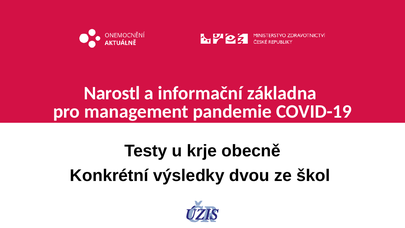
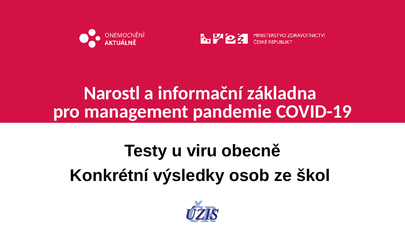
krje: krje -> viru
dvou: dvou -> osob
